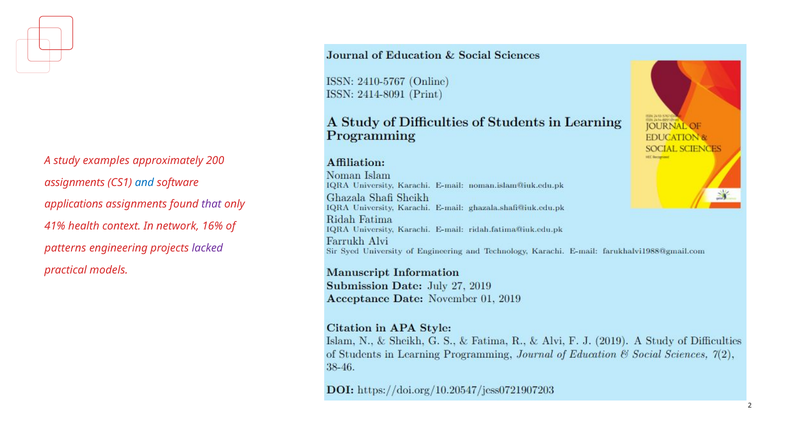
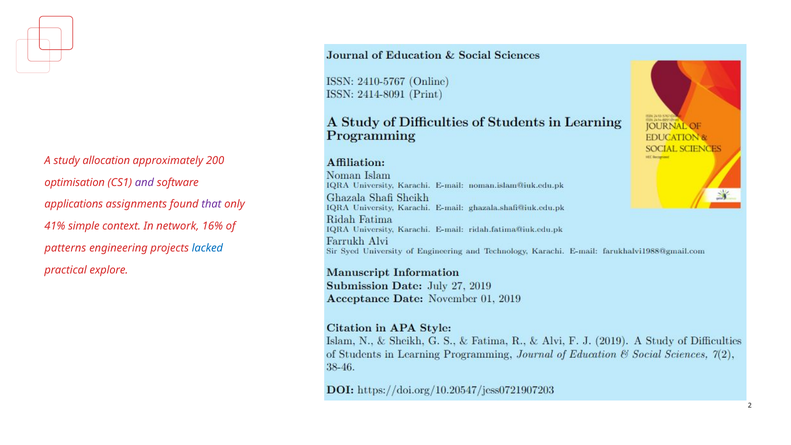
examples: examples -> allocation
assignments at (75, 182): assignments -> optimisation
and colour: blue -> purple
health: health -> simple
lacked colour: purple -> blue
models: models -> explore
